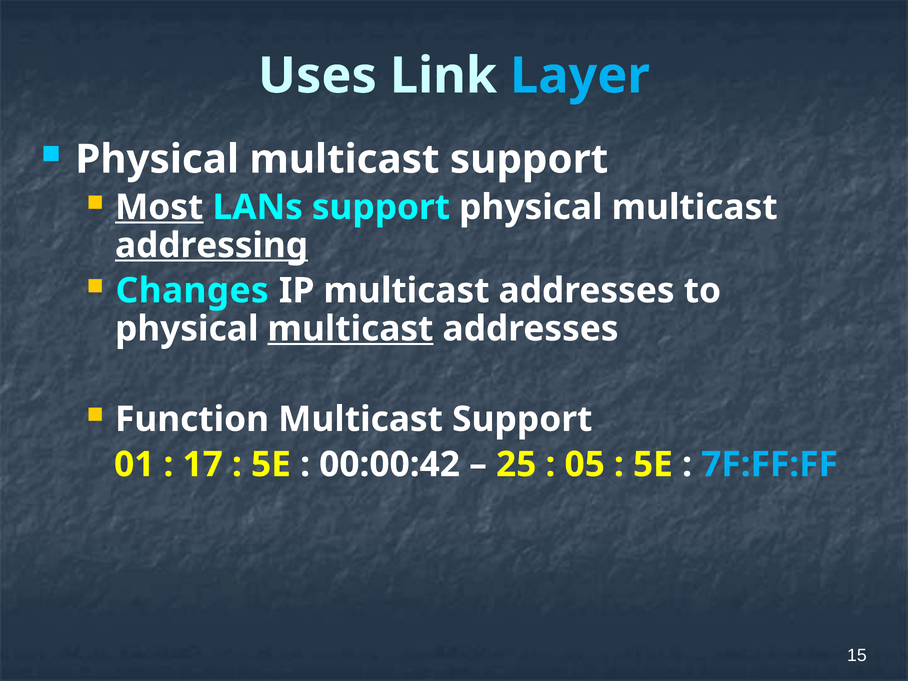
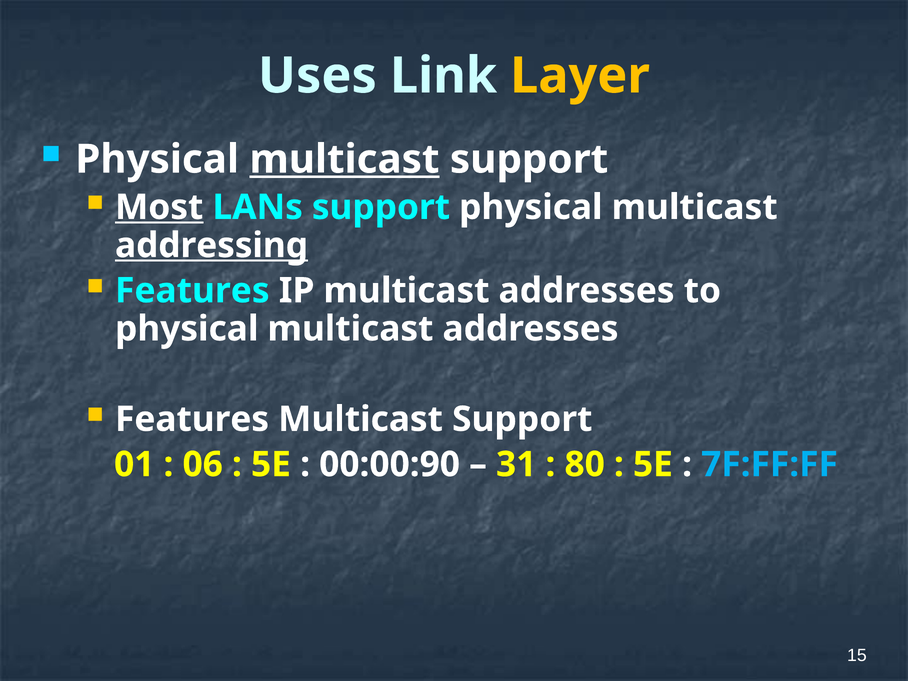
Layer colour: light blue -> yellow
multicast at (344, 159) underline: none -> present
Changes at (192, 291): Changes -> Features
multicast at (350, 329) underline: present -> none
Function at (192, 419): Function -> Features
17: 17 -> 06
00:00:42: 00:00:42 -> 00:00:90
25: 25 -> 31
05: 05 -> 80
